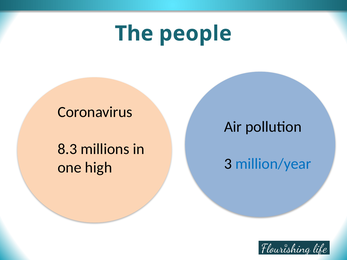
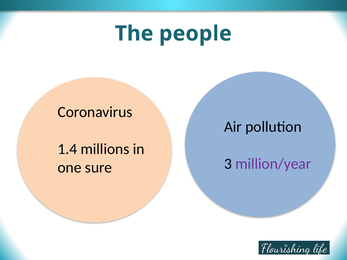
8.3: 8.3 -> 1.4
million/year colour: blue -> purple
high: high -> sure
